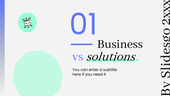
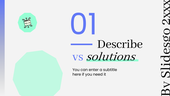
Business: Business -> Describe
